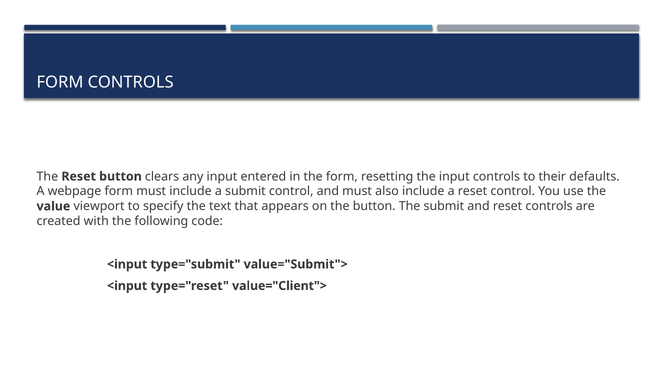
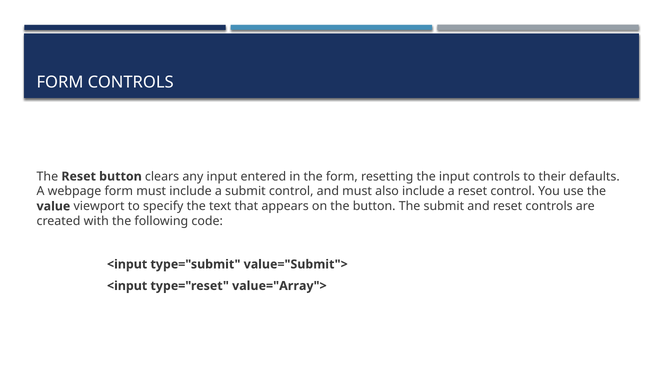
value="Client">: value="Client"> -> value="Array">
